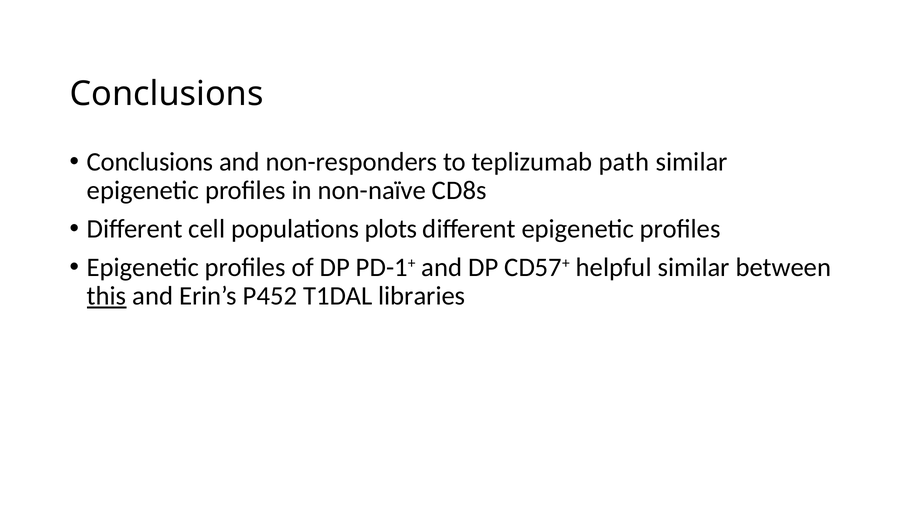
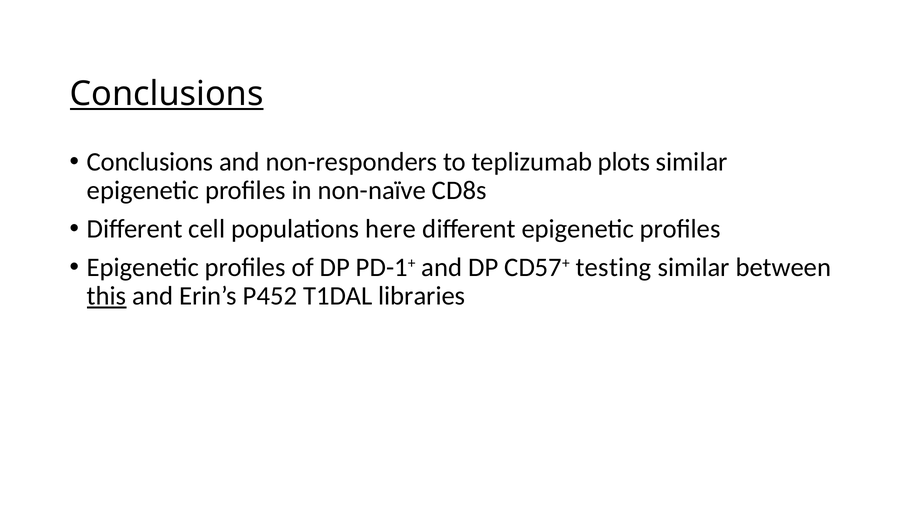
Conclusions at (167, 94) underline: none -> present
path: path -> plots
plots: plots -> here
helpful: helpful -> testing
